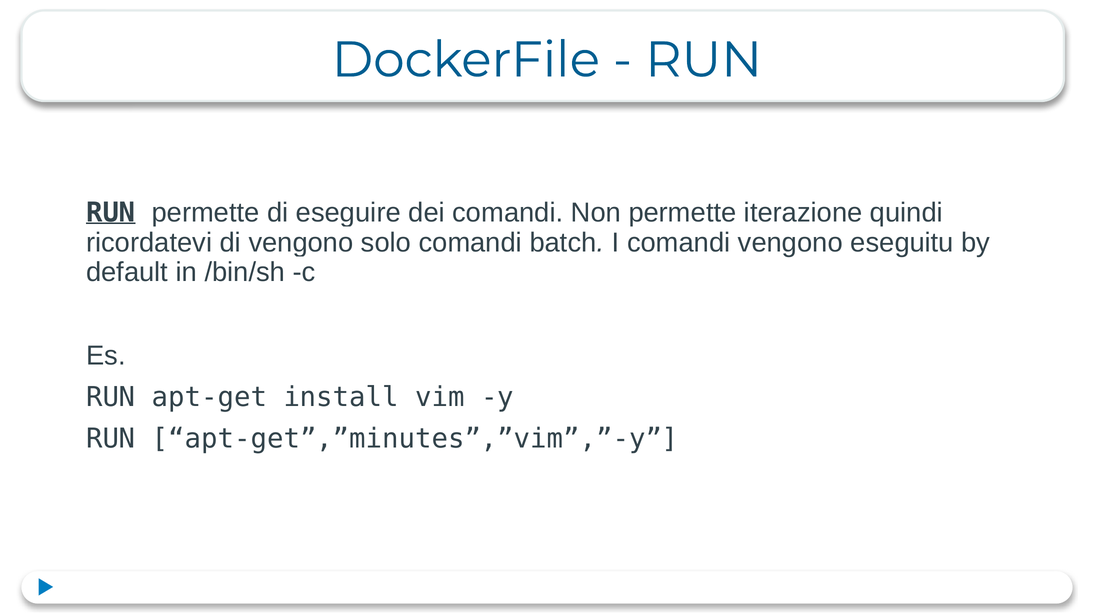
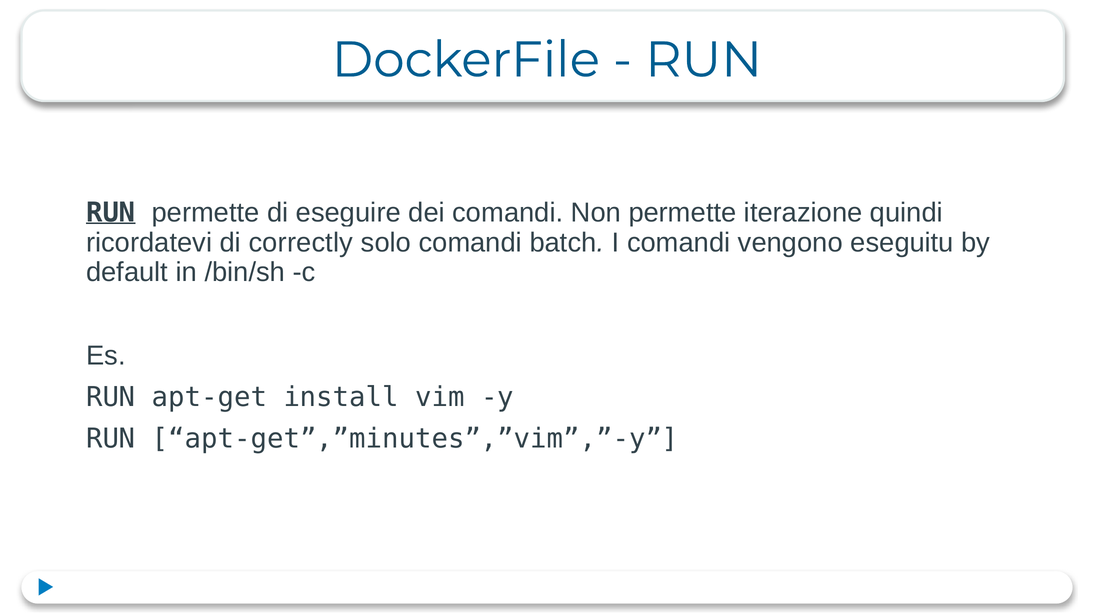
di vengono: vengono -> correctly
